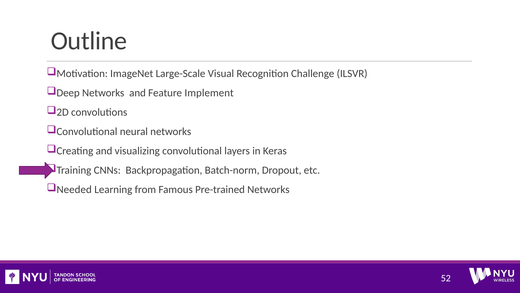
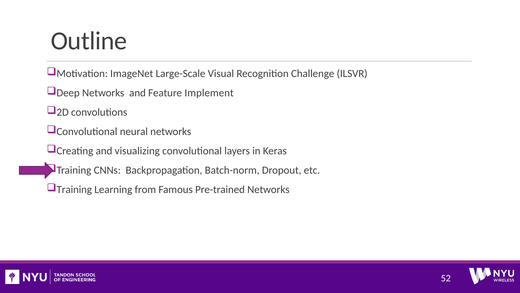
Needed at (74, 189): Needed -> Training
